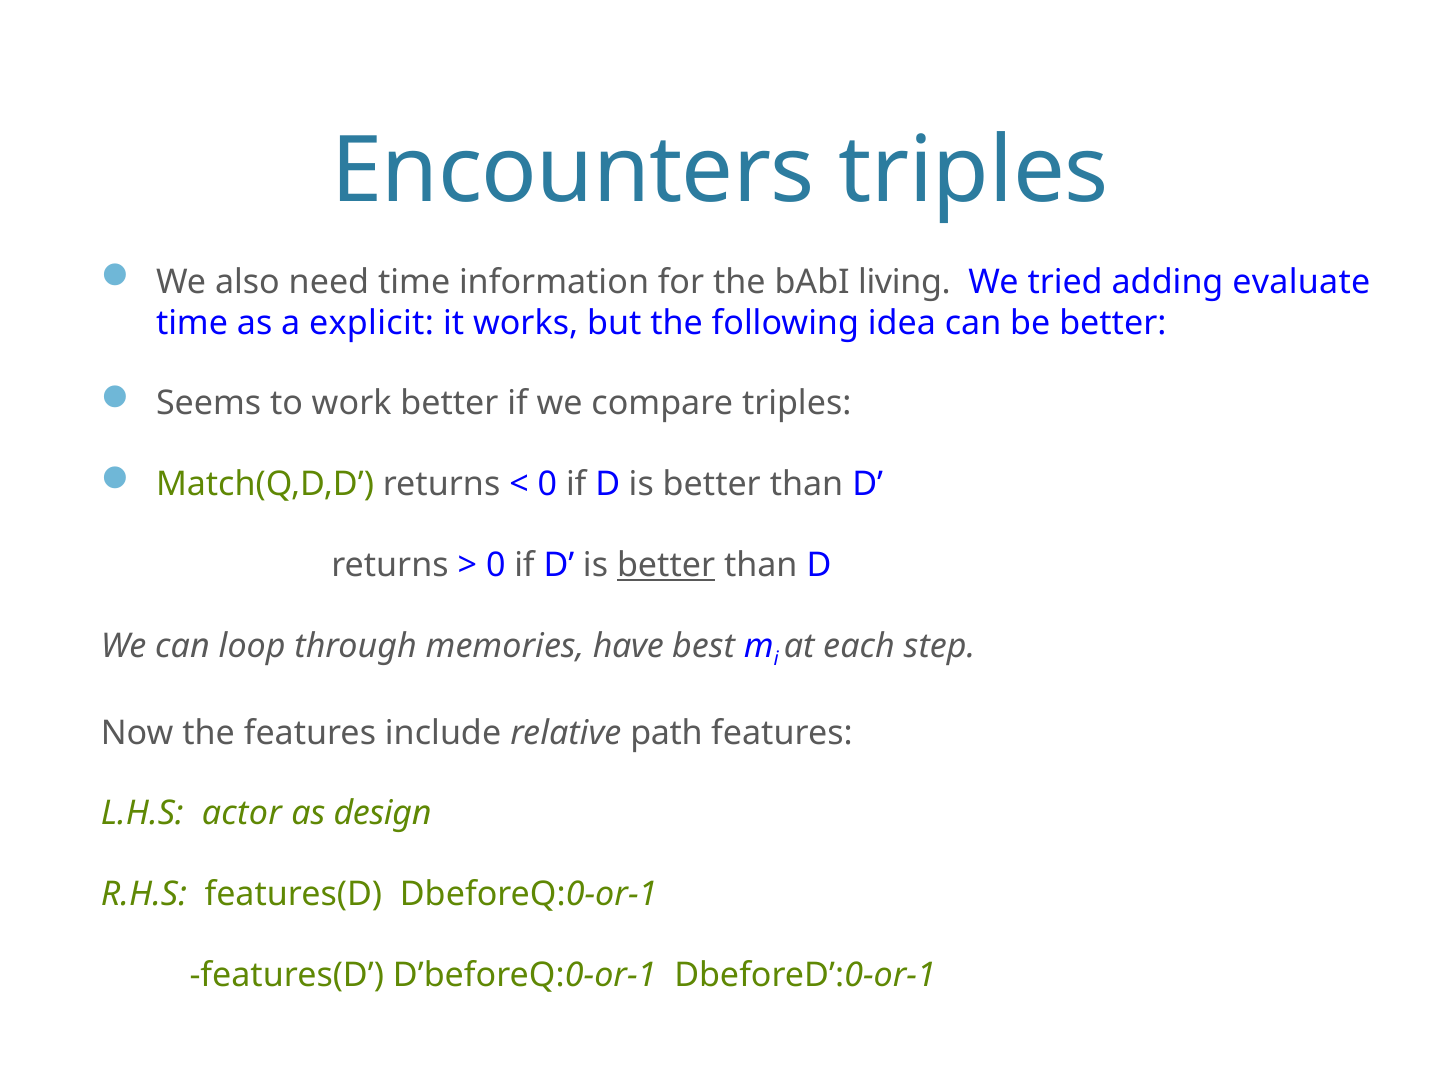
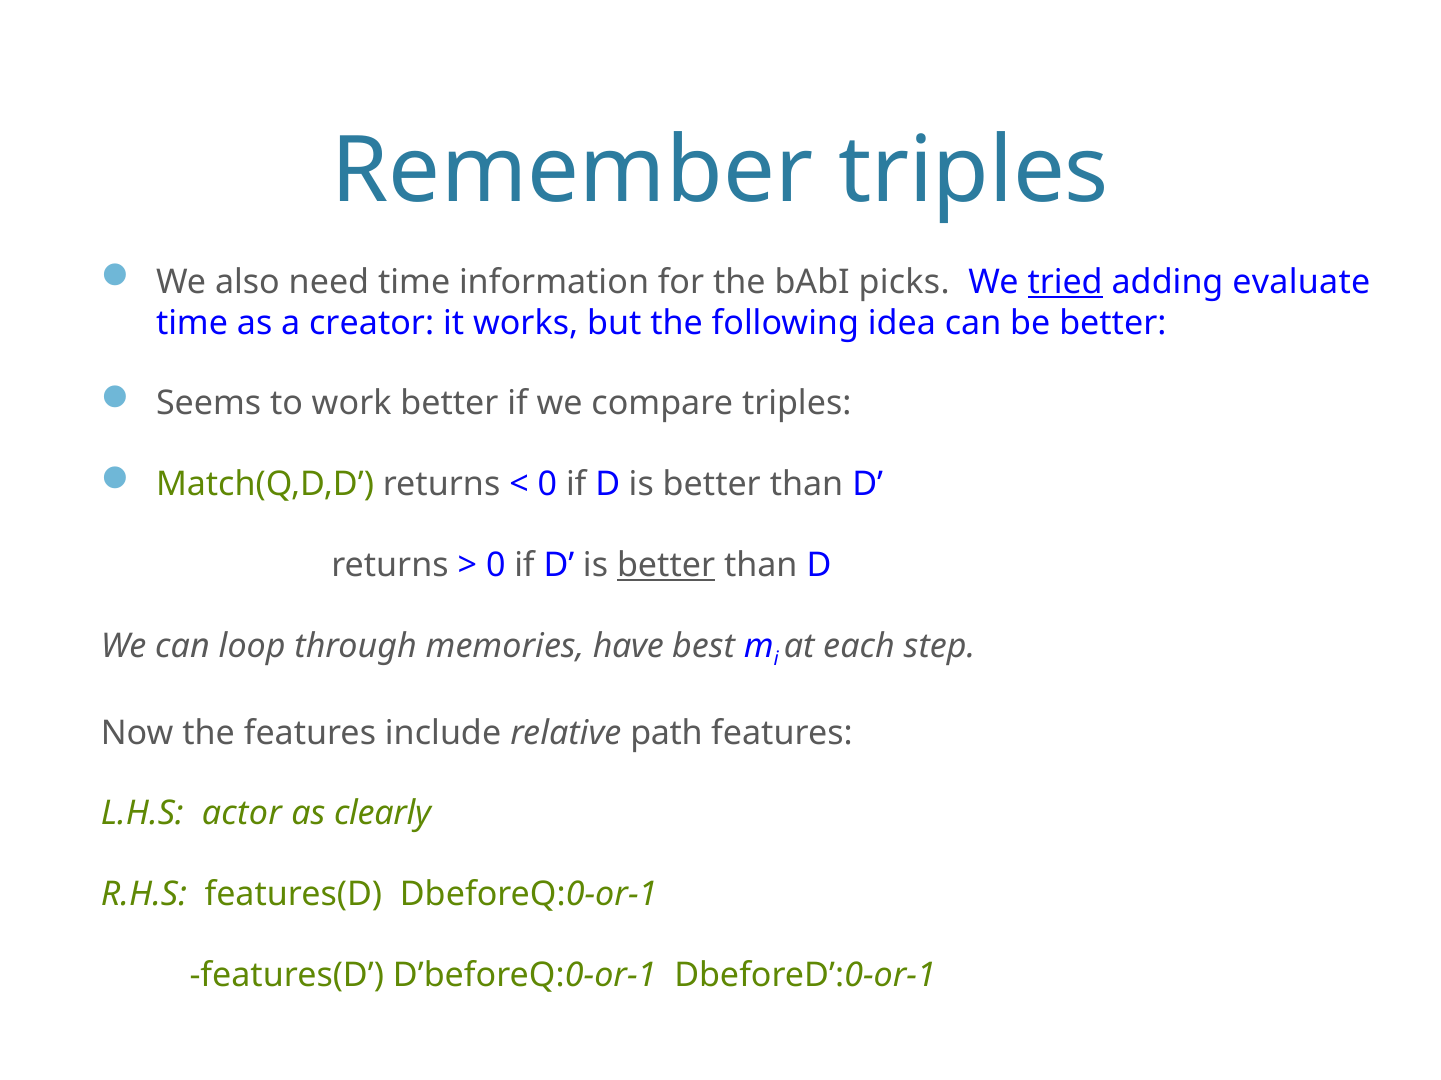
Encounters: Encounters -> Remember
living: living -> picks
tried underline: none -> present
explicit: explicit -> creator
design: design -> clearly
